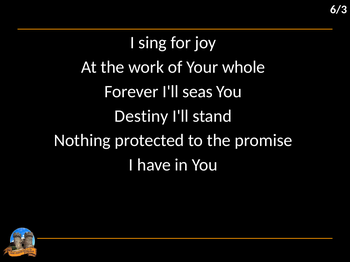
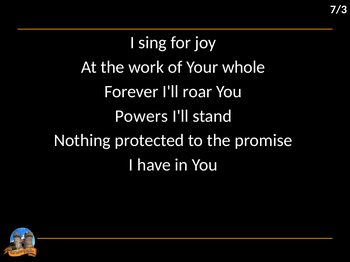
6/3: 6/3 -> 7/3
seas: seas -> roar
Destiny: Destiny -> Powers
